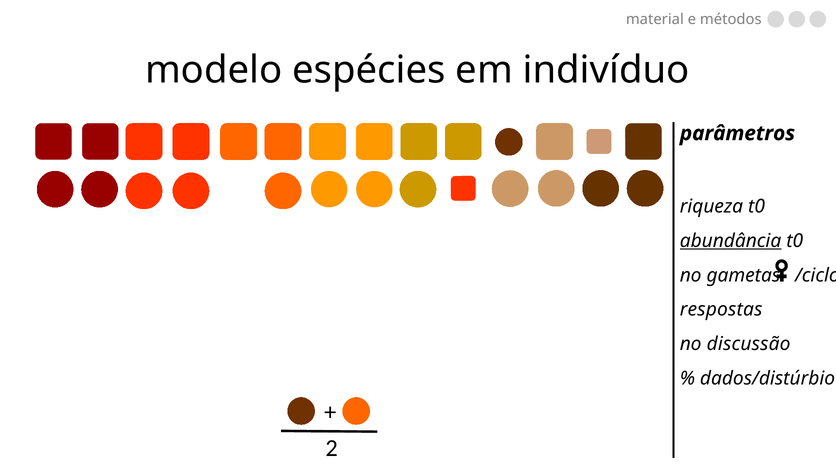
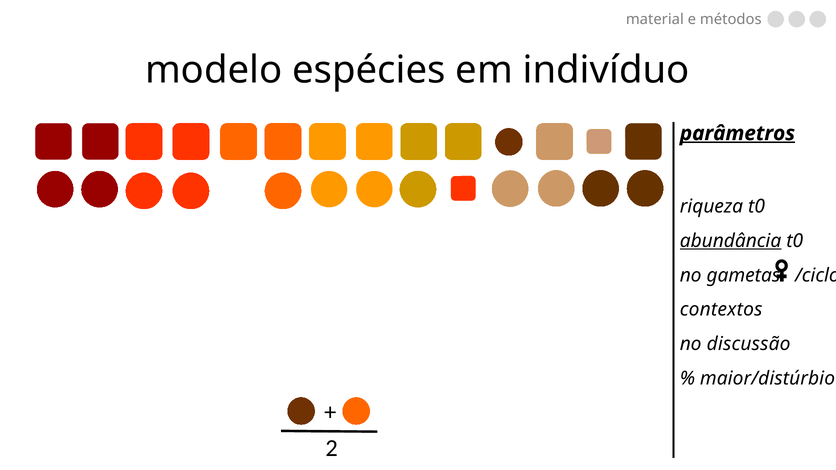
parâmetros underline: none -> present
respostas: respostas -> contextos
dados/distúrbio: dados/distúrbio -> maior/distúrbio
